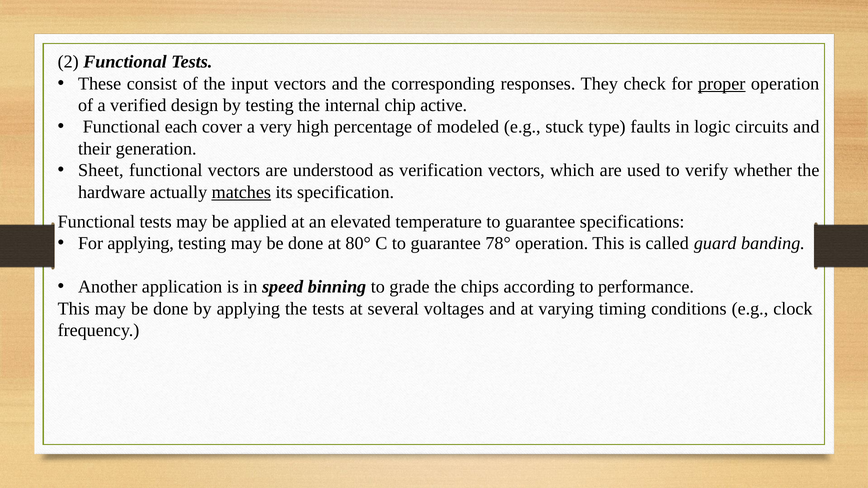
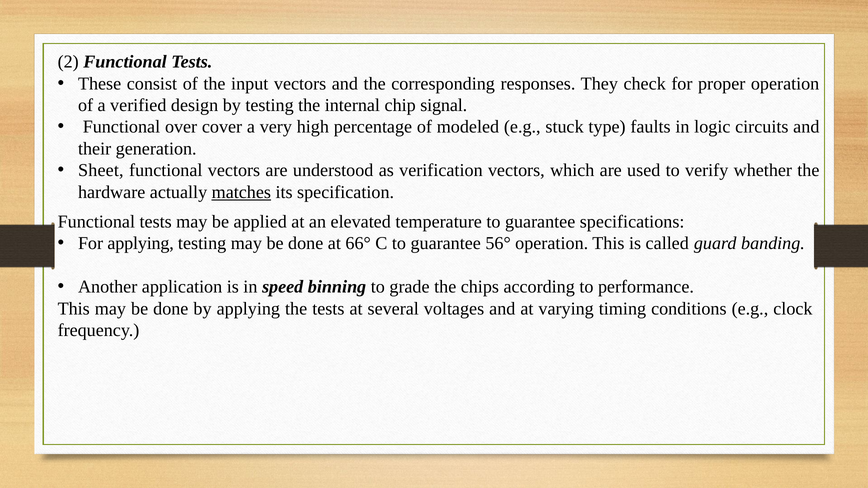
proper underline: present -> none
active: active -> signal
each: each -> over
80°: 80° -> 66°
78°: 78° -> 56°
